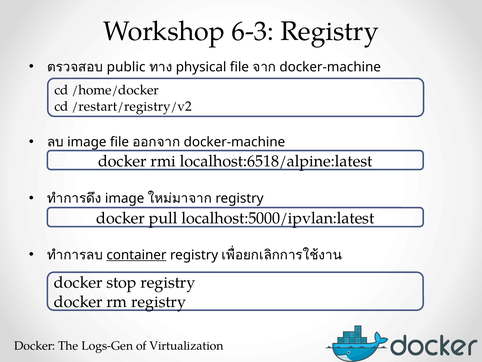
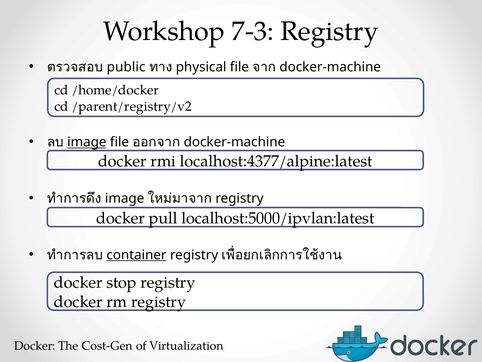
6-3: 6-3 -> 7-3
/restart/registry/v2: /restart/registry/v2 -> /parent/registry/v2
image at (87, 142) underline: none -> present
localhost:6518/alpine:latest: localhost:6518/alpine:latest -> localhost:4377/alpine:latest
Logs-Gen: Logs-Gen -> Cost-Gen
